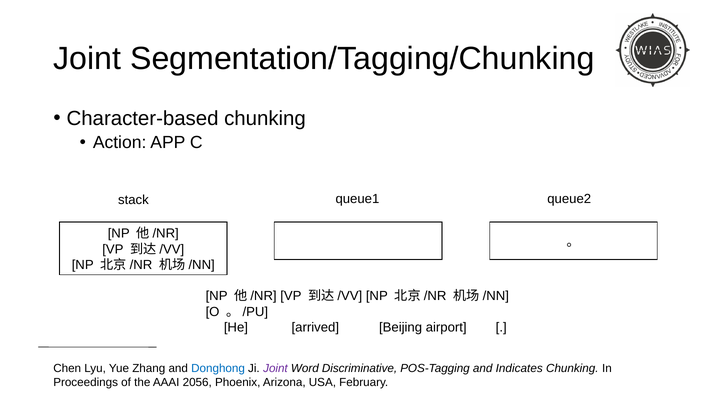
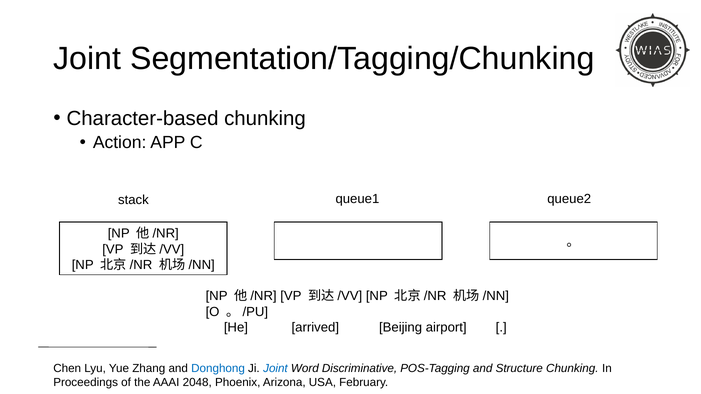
Joint at (275, 369) colour: purple -> blue
Indicates: Indicates -> Structure
2056: 2056 -> 2048
